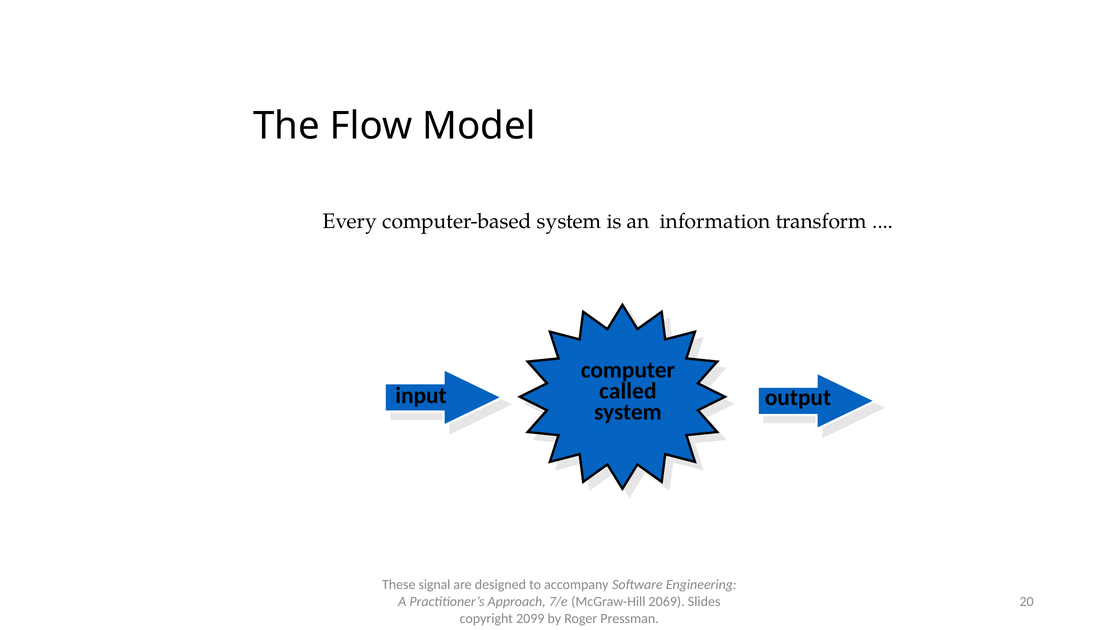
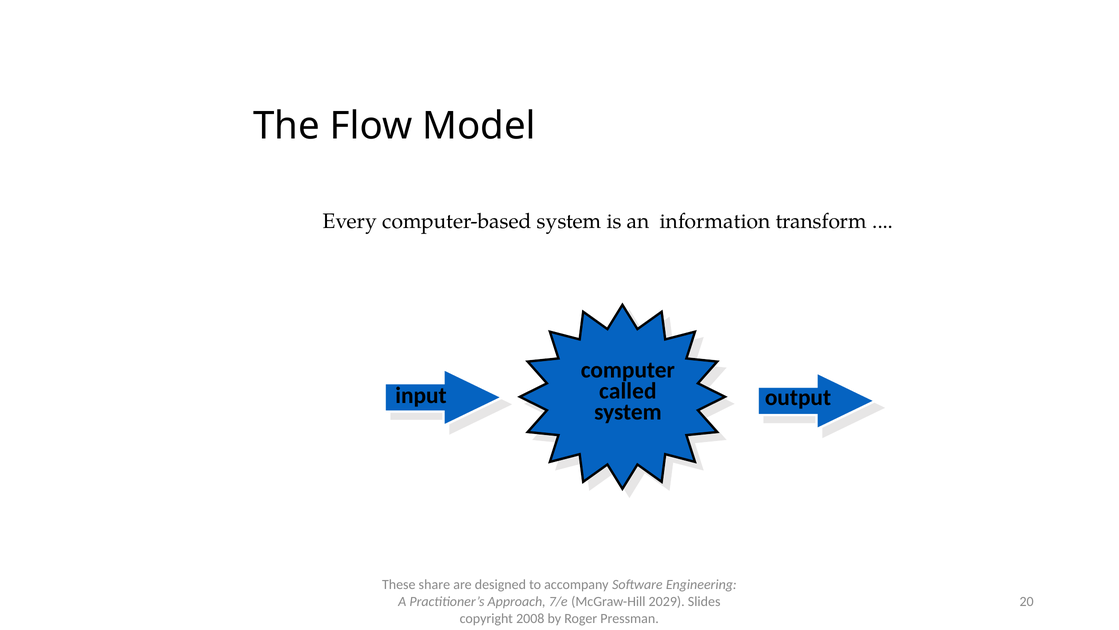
signal: signal -> share
2069: 2069 -> 2029
2099: 2099 -> 2008
